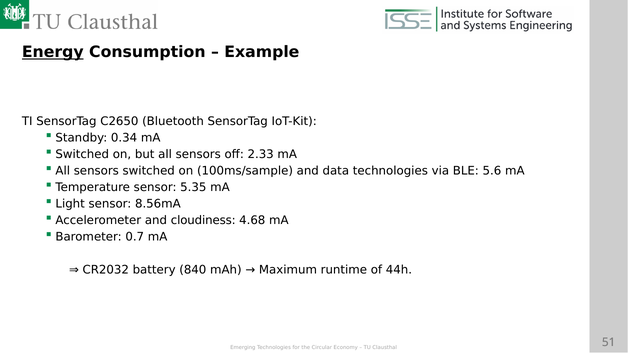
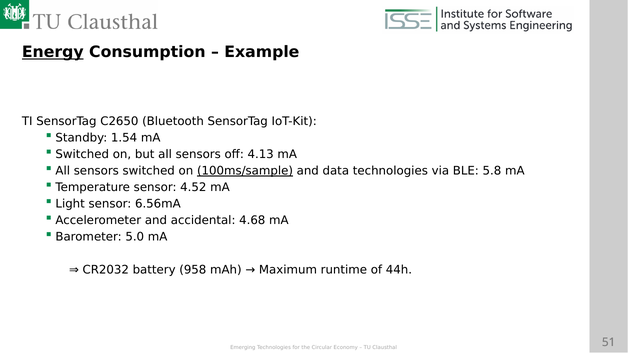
0.34: 0.34 -> 1.54
2.33: 2.33 -> 4.13
100ms/sample underline: none -> present
5.6: 5.6 -> 5.8
5.35: 5.35 -> 4.52
8.56mA: 8.56mA -> 6.56mA
cloudiness: cloudiness -> accidental
0.7: 0.7 -> 5.0
840: 840 -> 958
